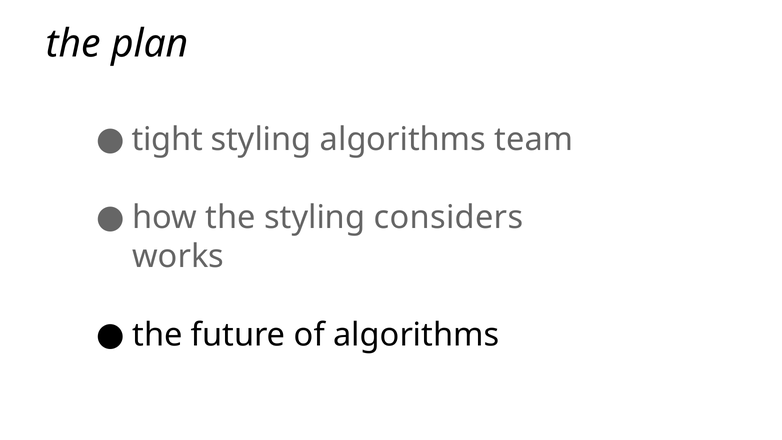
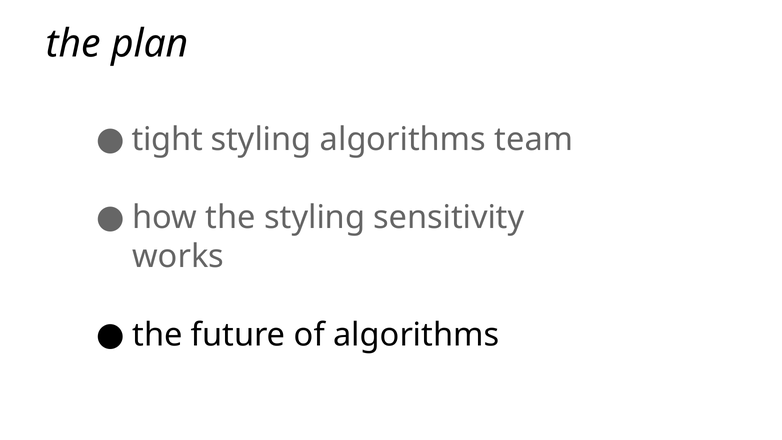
considers: considers -> sensitivity
